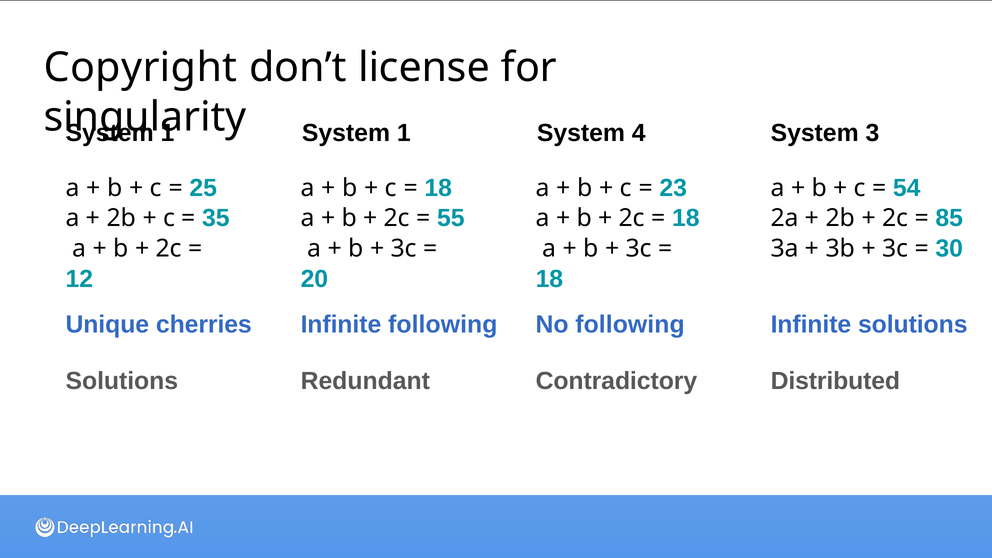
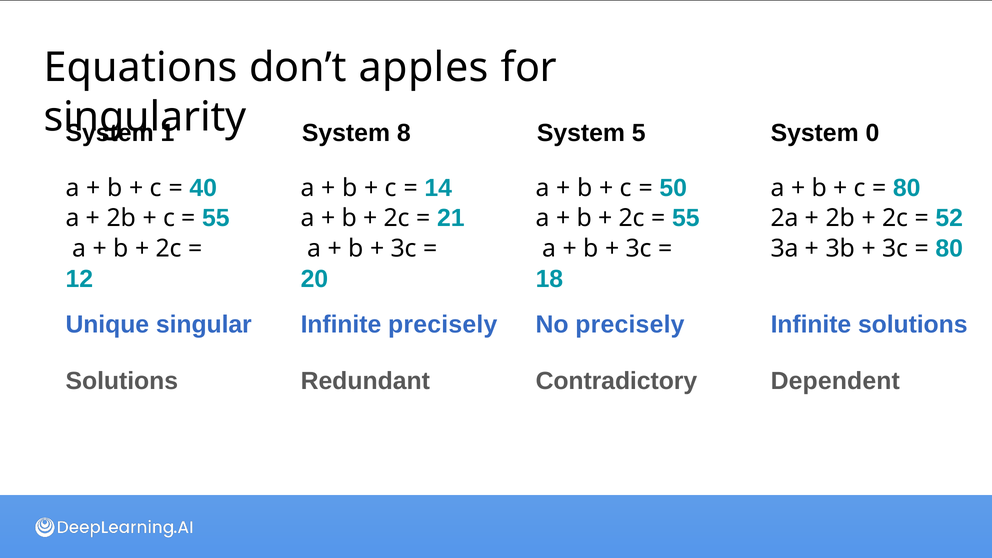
Copyright: Copyright -> Equations
license: license -> apples
1 at (404, 133): 1 -> 8
4: 4 -> 5
3: 3 -> 0
25: 25 -> 40
18 at (438, 188): 18 -> 14
23: 23 -> 50
54 at (907, 188): 54 -> 80
35 at (216, 218): 35 -> 55
55: 55 -> 21
18 at (686, 218): 18 -> 55
85: 85 -> 52
30 at (949, 249): 30 -> 80
cherries: cherries -> singular
Infinite following: following -> precisely
No following: following -> precisely
Distributed: Distributed -> Dependent
